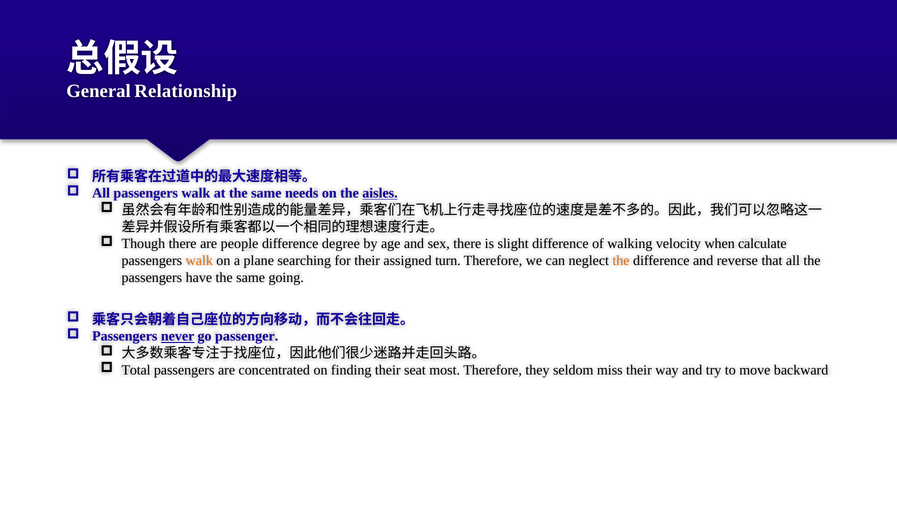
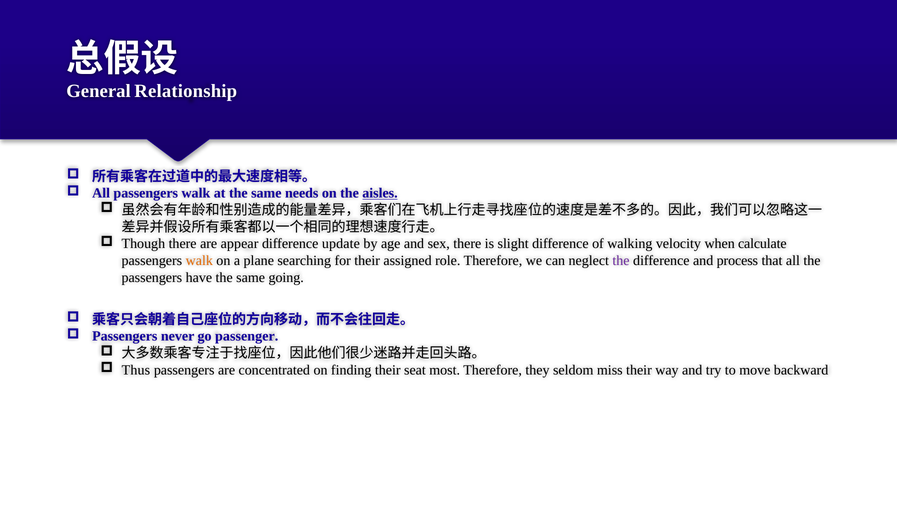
people: people -> appear
degree: degree -> update
turn: turn -> role
the at (621, 260) colour: orange -> purple
reverse: reverse -> process
never underline: present -> none
Total: Total -> Thus
